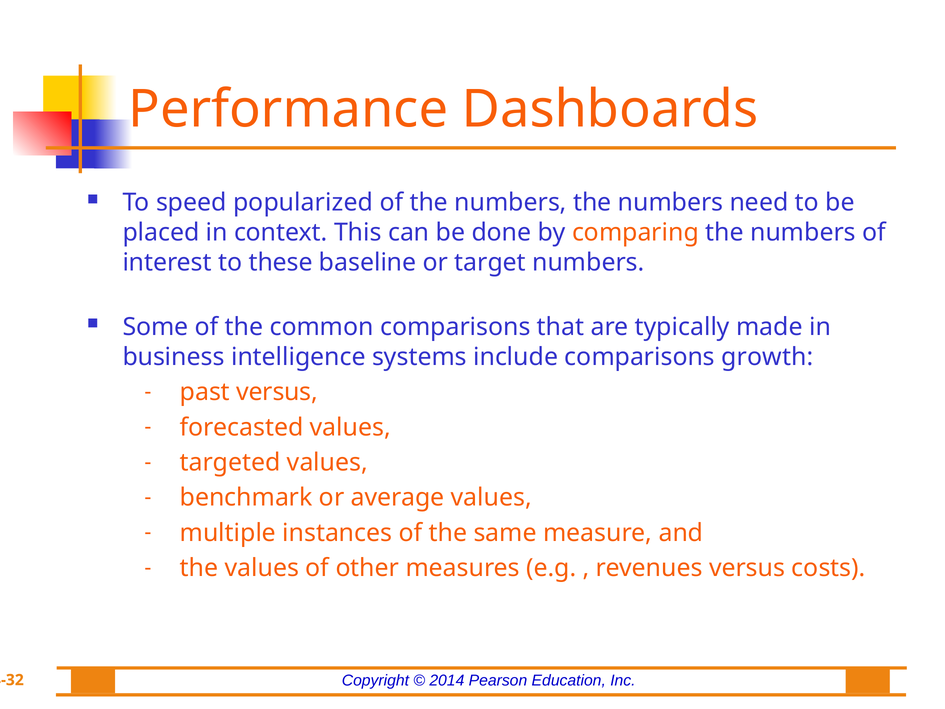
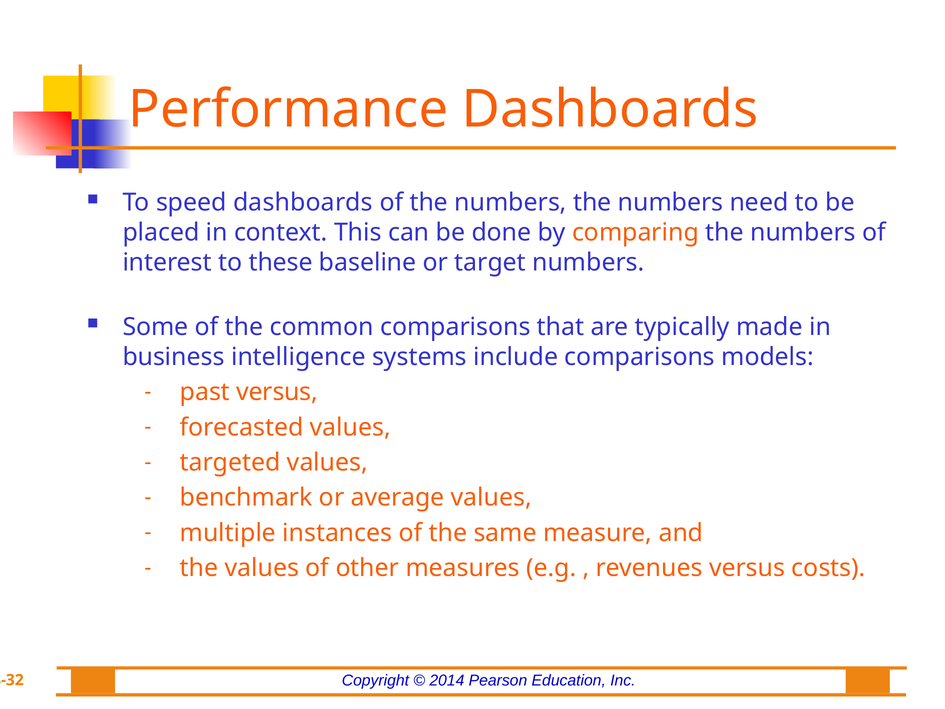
speed popularized: popularized -> dashboards
growth: growth -> models
